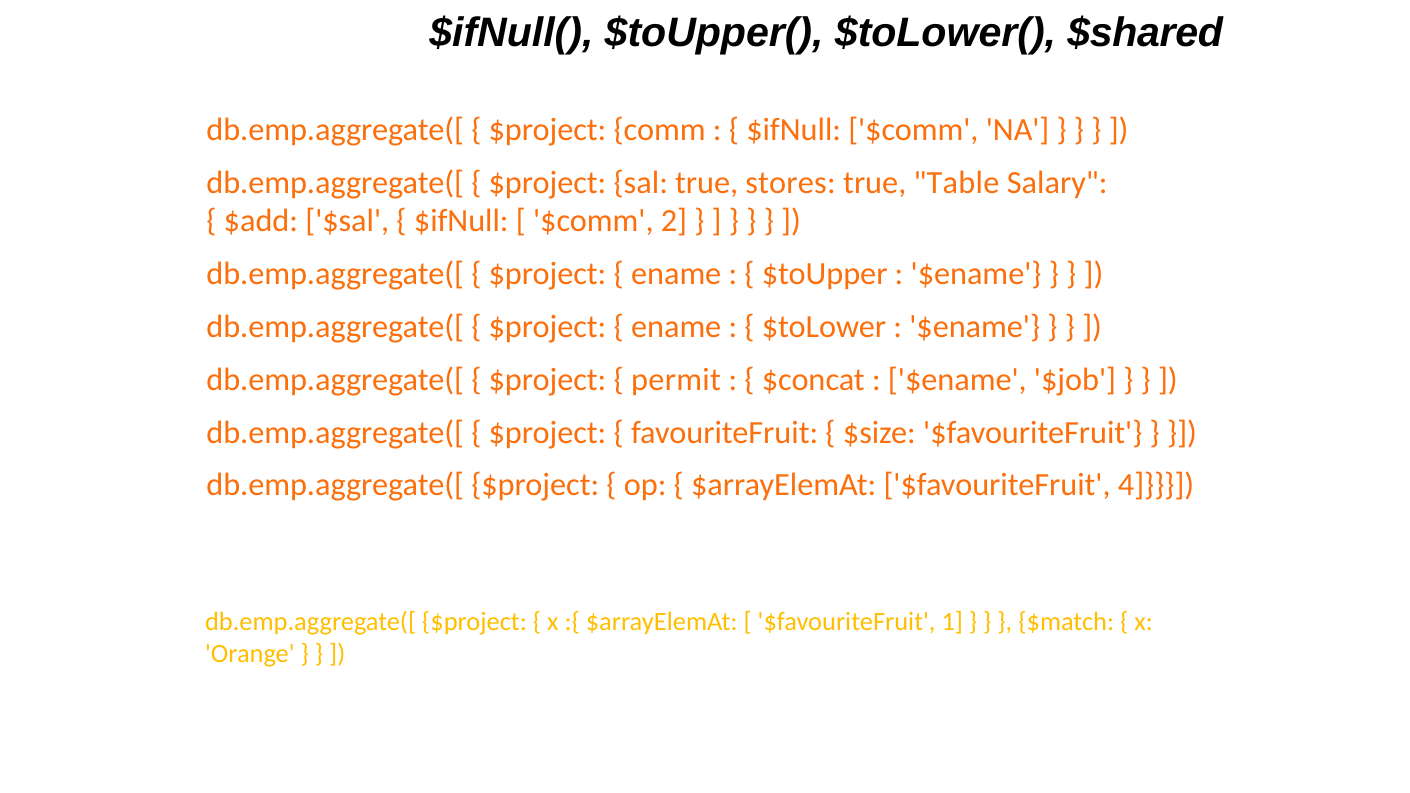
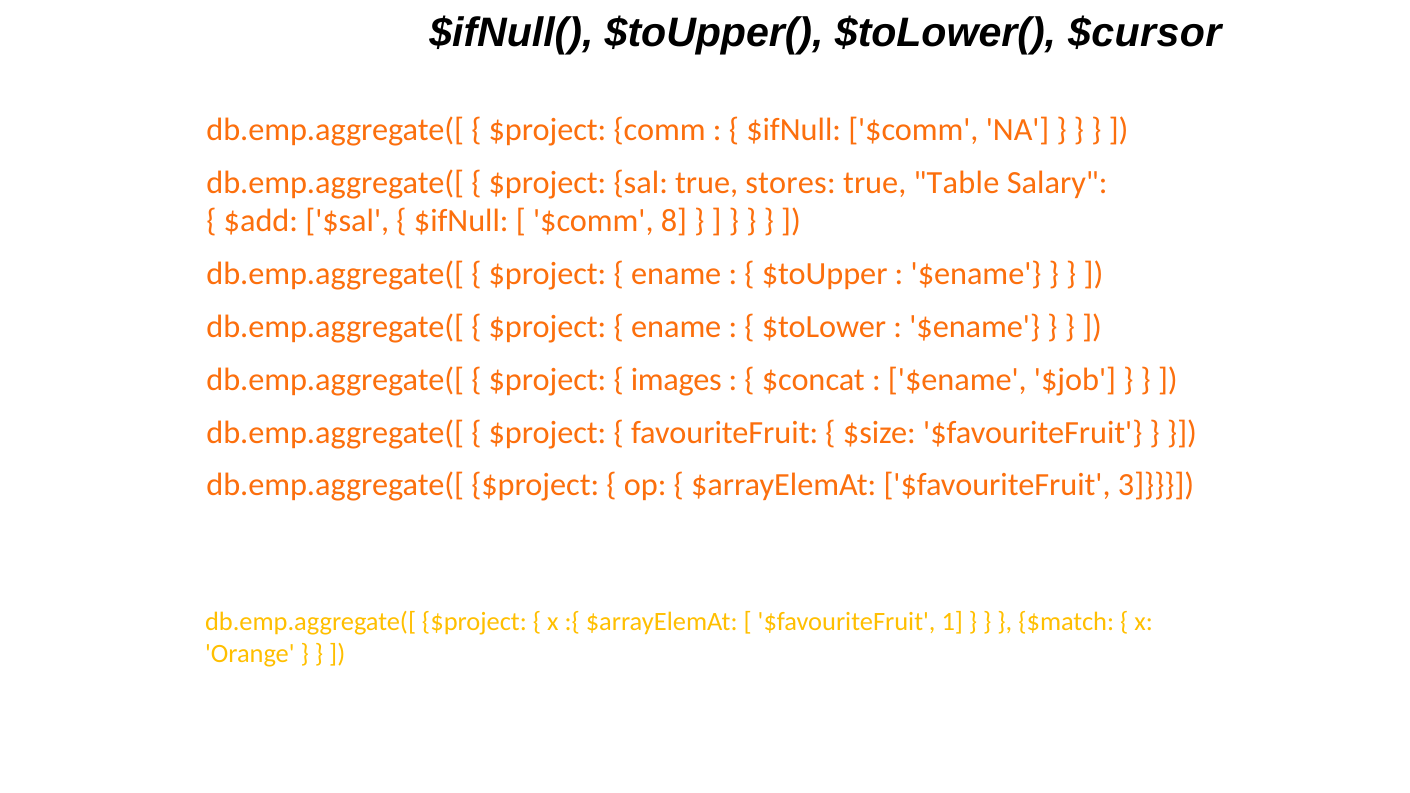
$shared: $shared -> $cursor
2: 2 -> 8
permit: permit -> images
4: 4 -> 3
